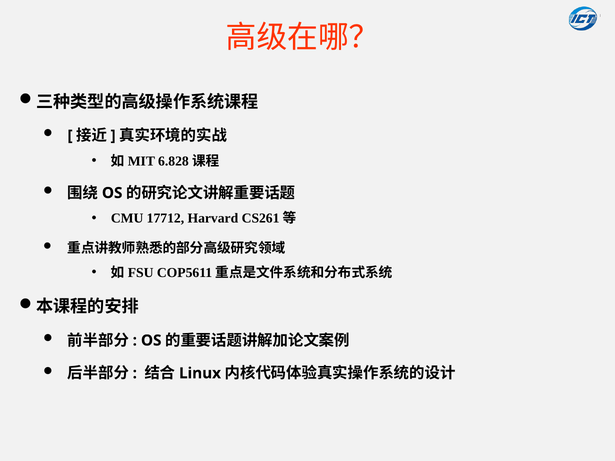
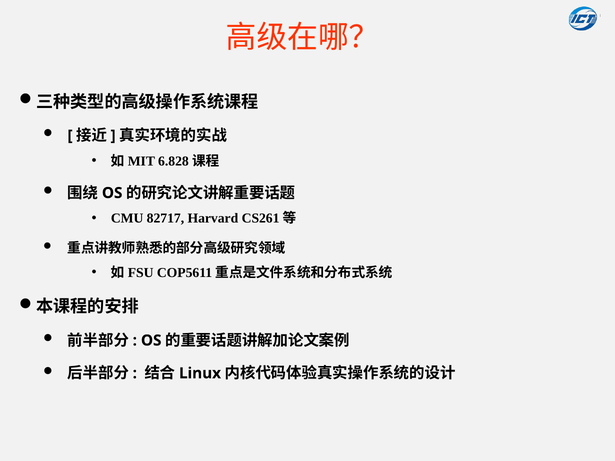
17712: 17712 -> 82717
